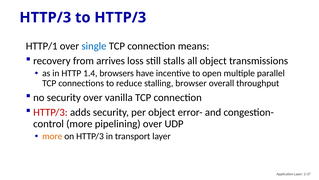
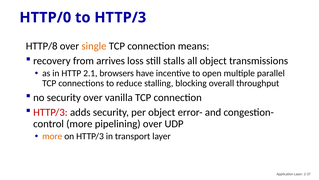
HTTP/3 at (45, 17): HTTP/3 -> HTTP/0
HTTP/1: HTTP/1 -> HTTP/8
single colour: blue -> orange
1.4: 1.4 -> 2.1
browser: browser -> blocking
